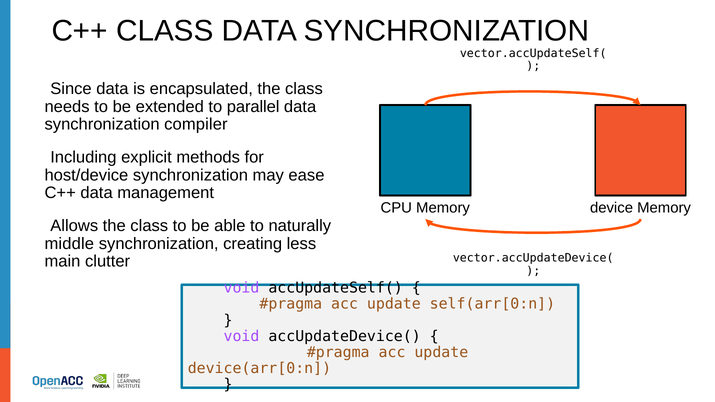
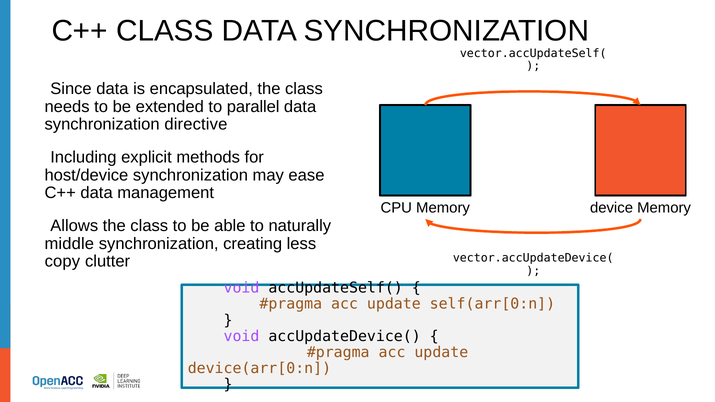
compiler: compiler -> directive
main: main -> copy
